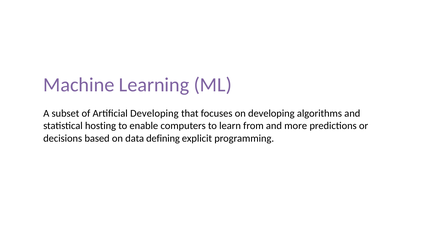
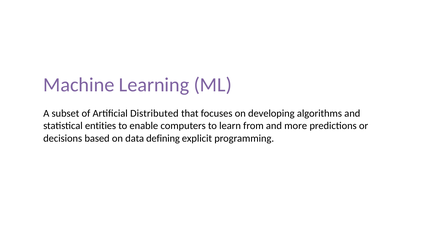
Artificial Developing: Developing -> Distributed
hosting: hosting -> entities
